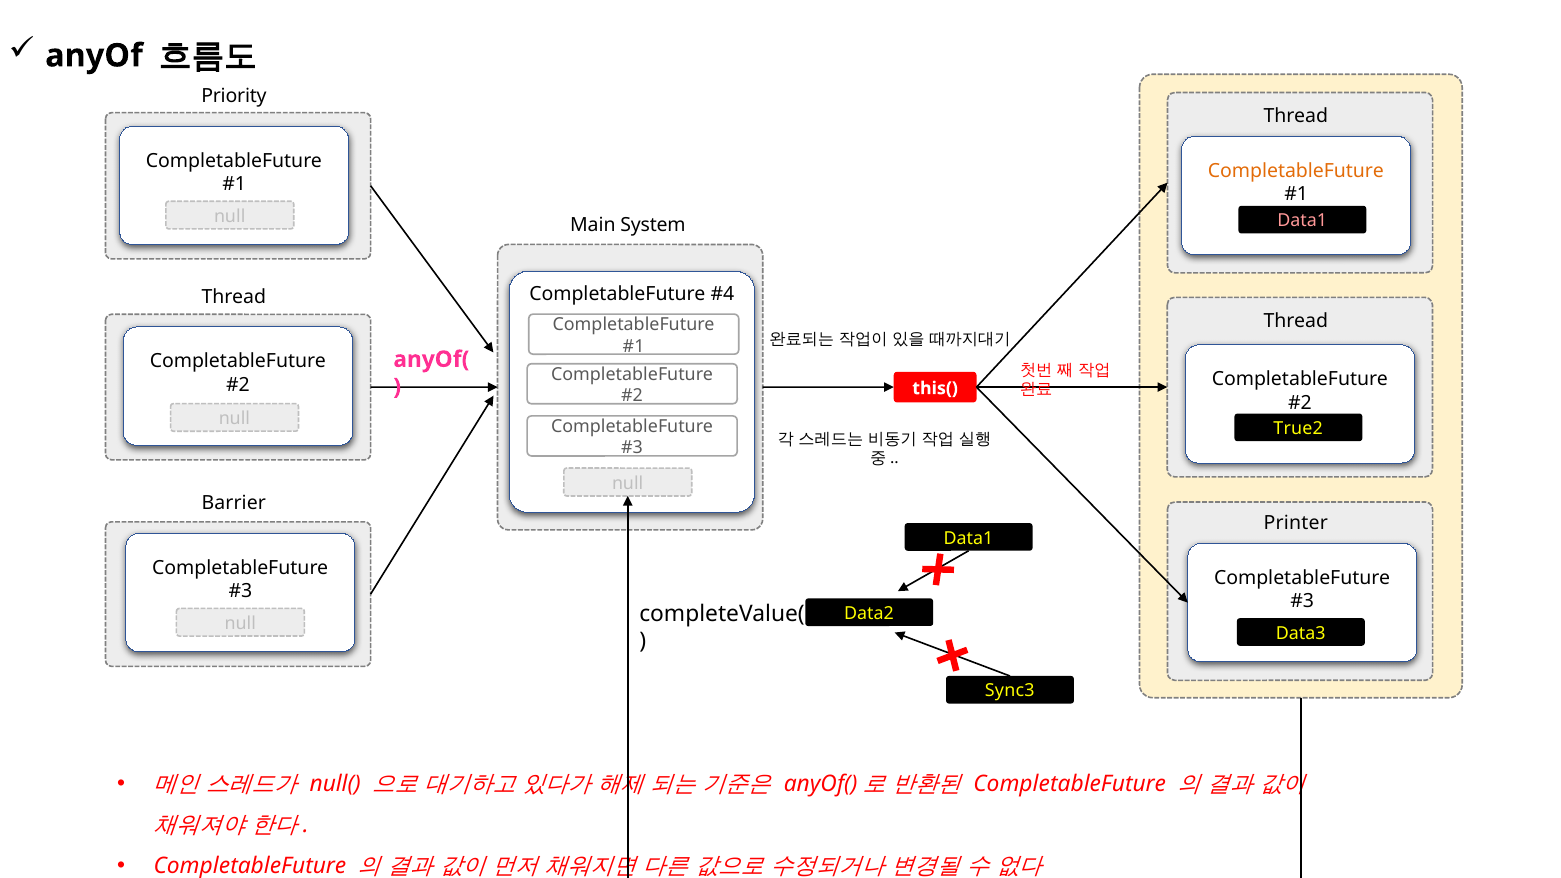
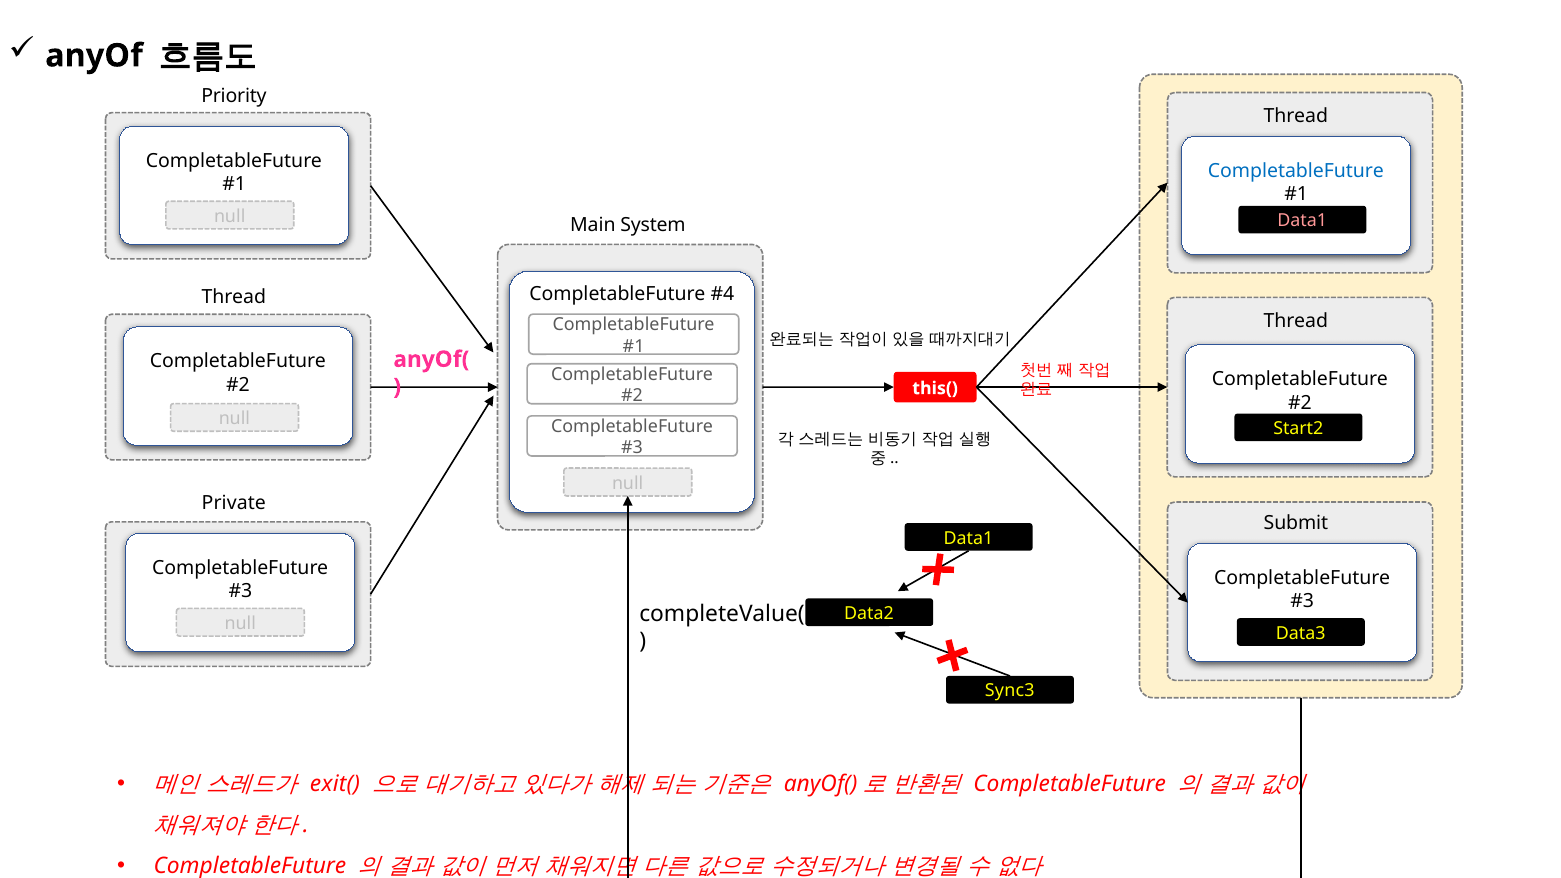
CompletableFuture at (1296, 171) colour: orange -> blue
True2: True2 -> Start2
Barrier: Barrier -> Private
Printer: Printer -> Submit
null(: null( -> exit(
